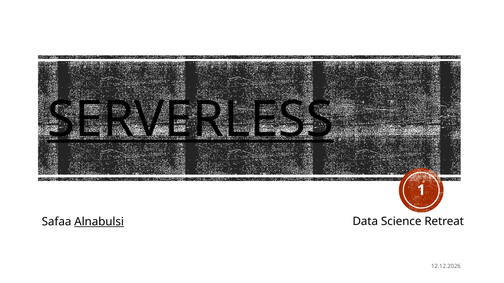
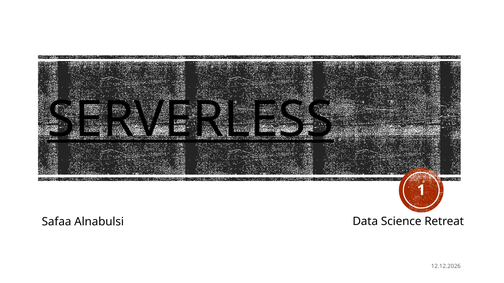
Alnabulsi underline: present -> none
